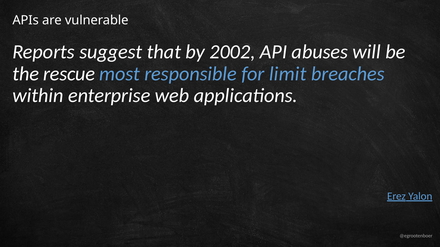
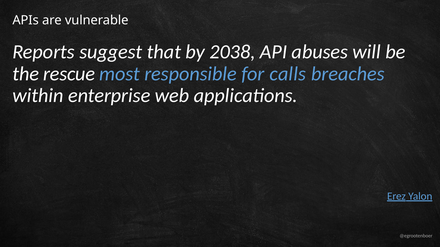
2002: 2002 -> 2038
limit: limit -> calls
